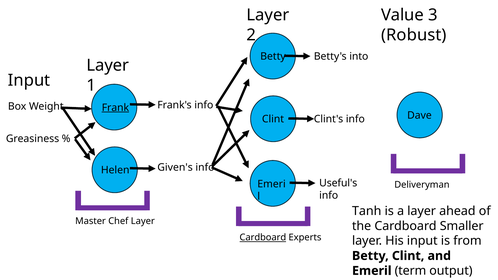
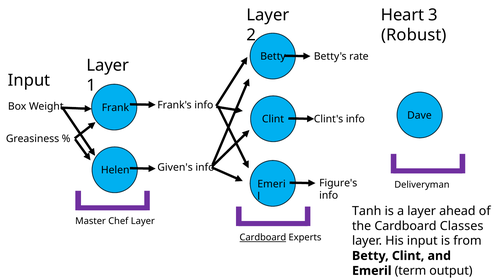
Value: Value -> Heart
into: into -> rate
Frank underline: present -> none
Useful's: Useful's -> Figure's
Smaller: Smaller -> Classes
